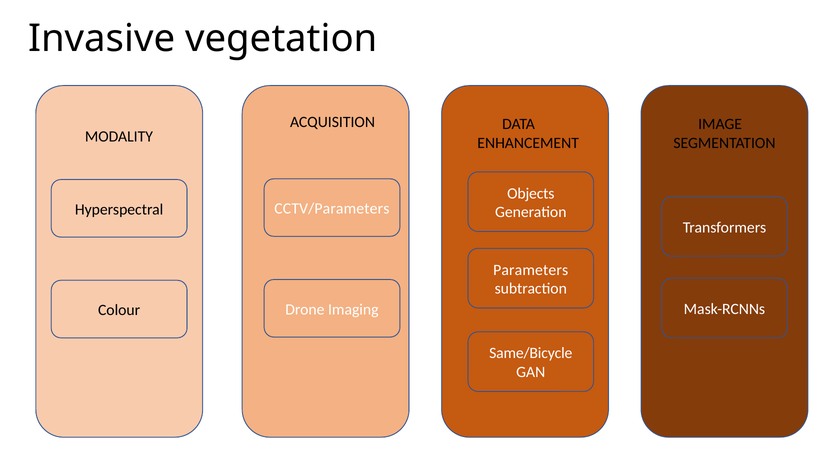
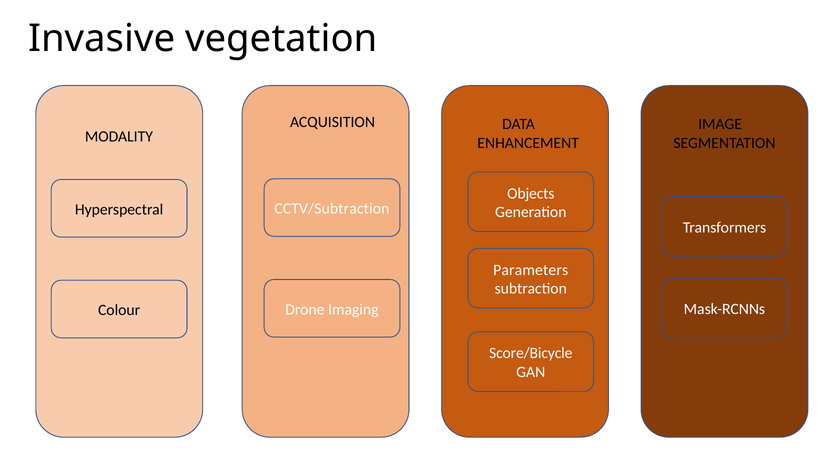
CCTV/Parameters: CCTV/Parameters -> CCTV/Subtraction
Same/Bicycle: Same/Bicycle -> Score/Bicycle
